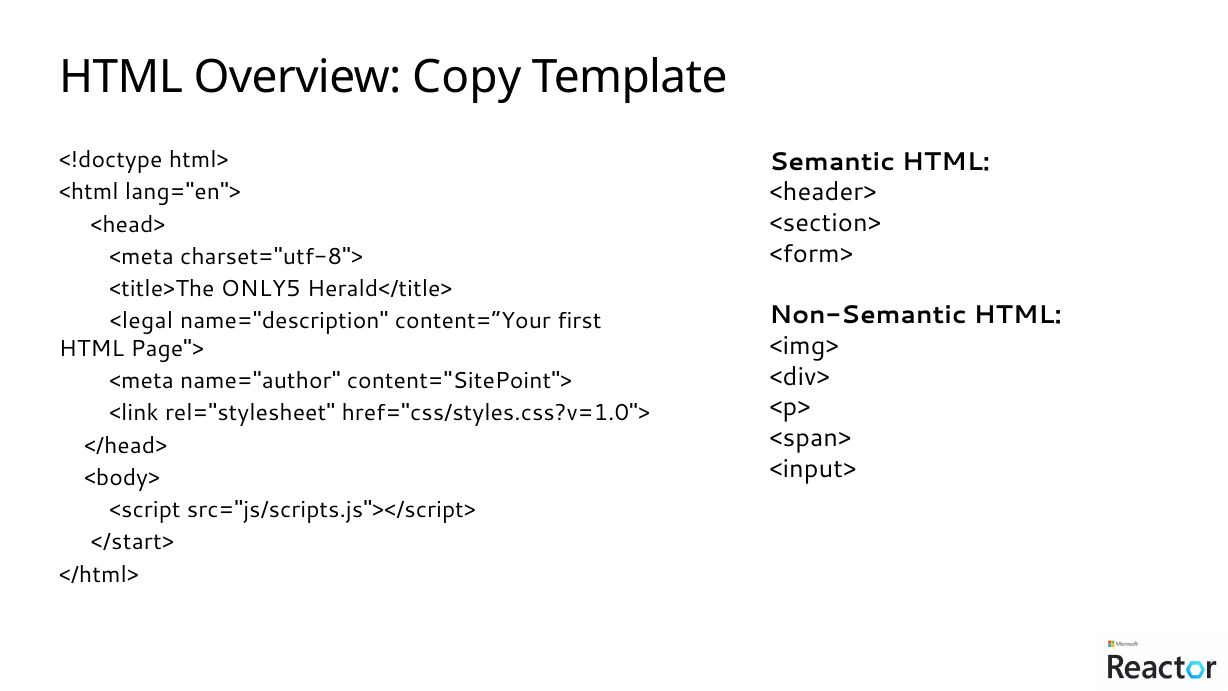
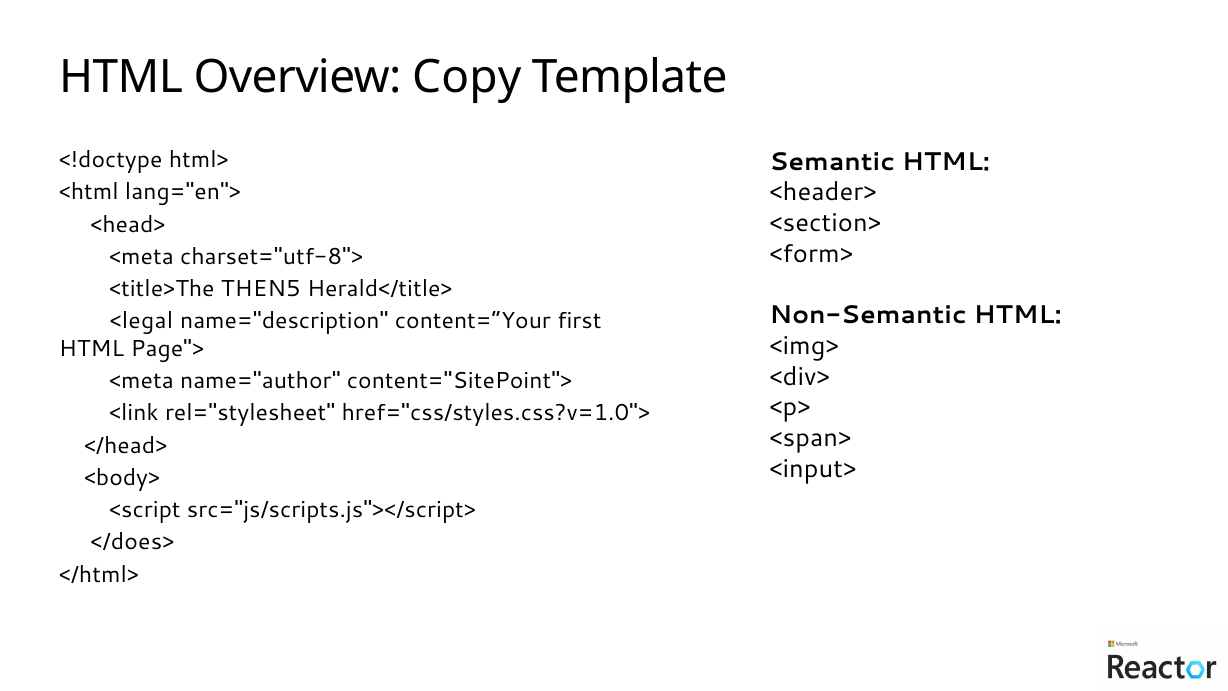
ONLY5: ONLY5 -> THEN5
</start>: </start> -> </does>
